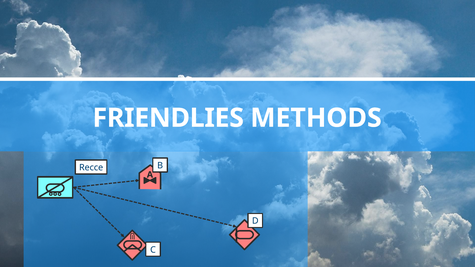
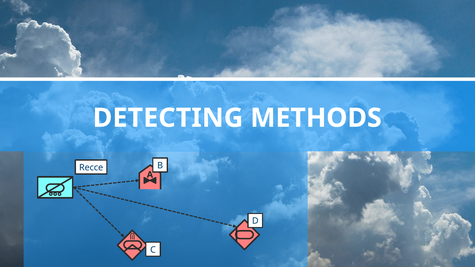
FRIENDLIES: FRIENDLIES -> DETECTING
